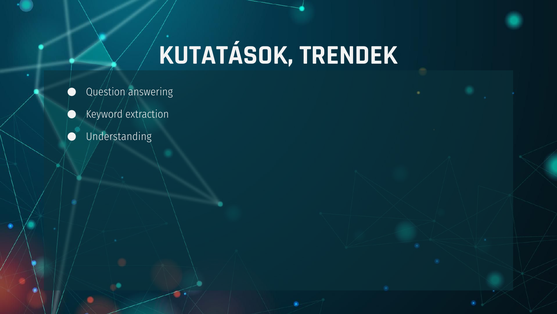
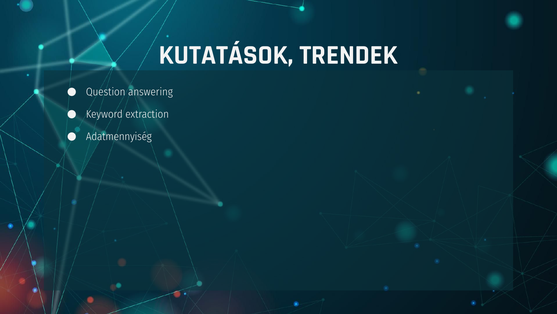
Understanding: Understanding -> Adatmennyiség
